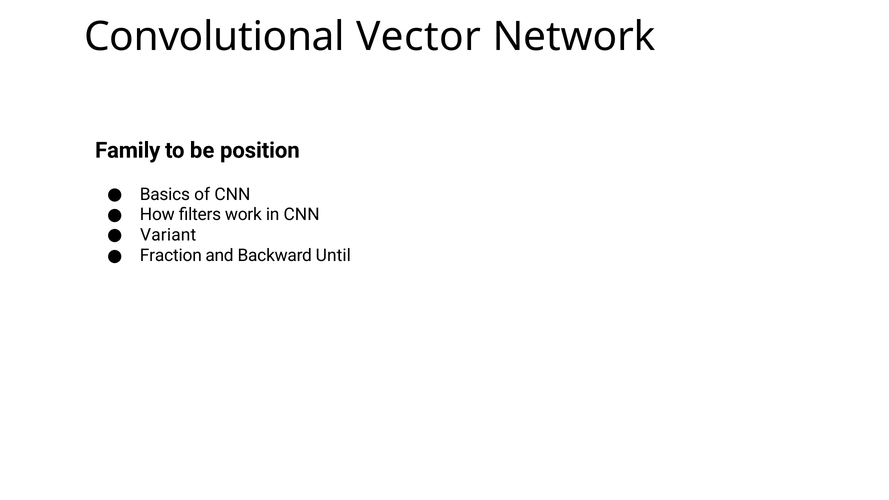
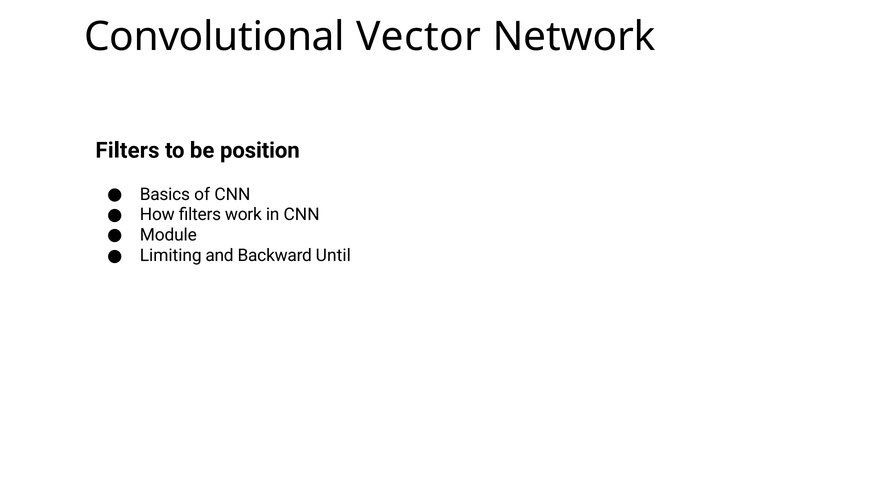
Family at (128, 150): Family -> Filters
Variant: Variant -> Module
Fraction: Fraction -> Limiting
